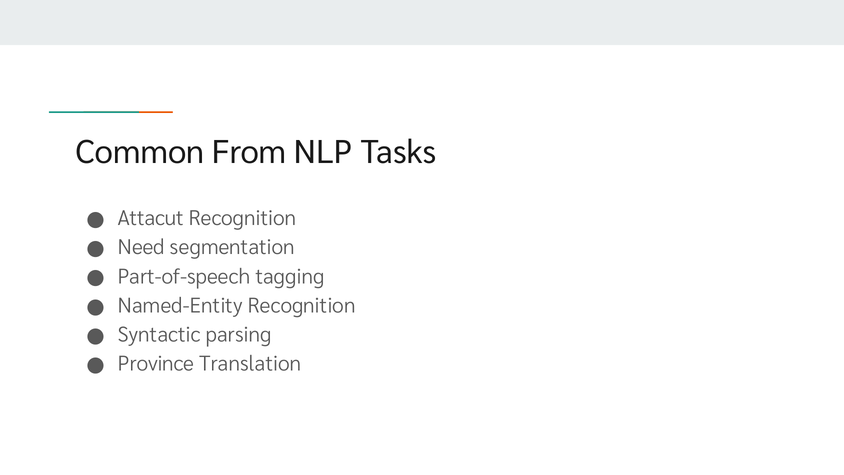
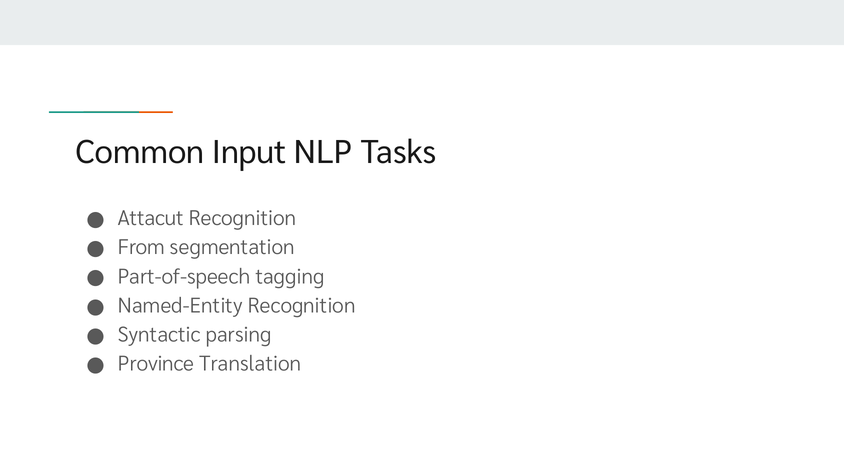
From: From -> Input
Need: Need -> From
